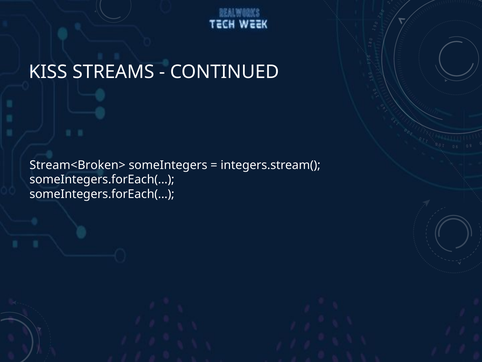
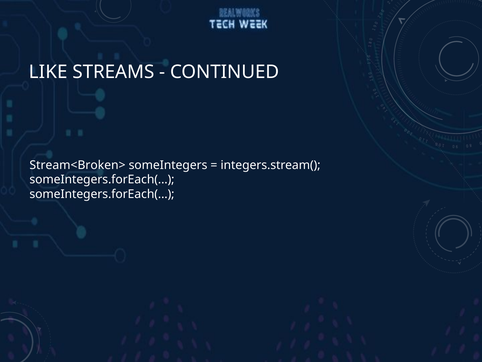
KISS: KISS -> LIKE
